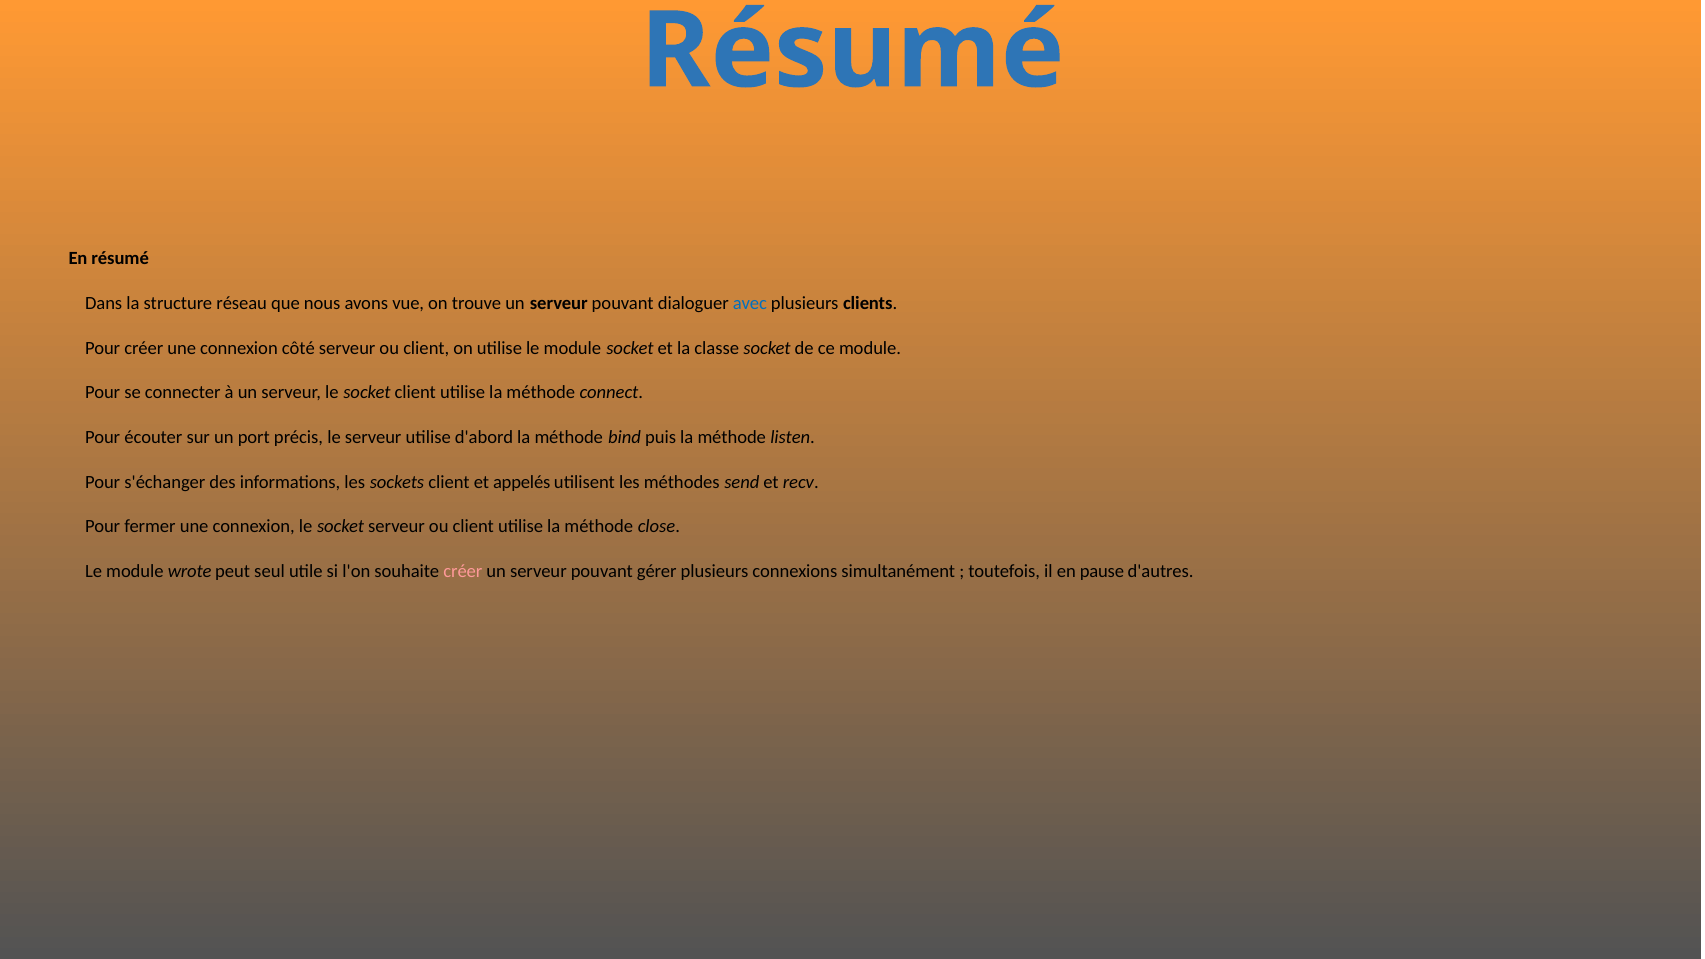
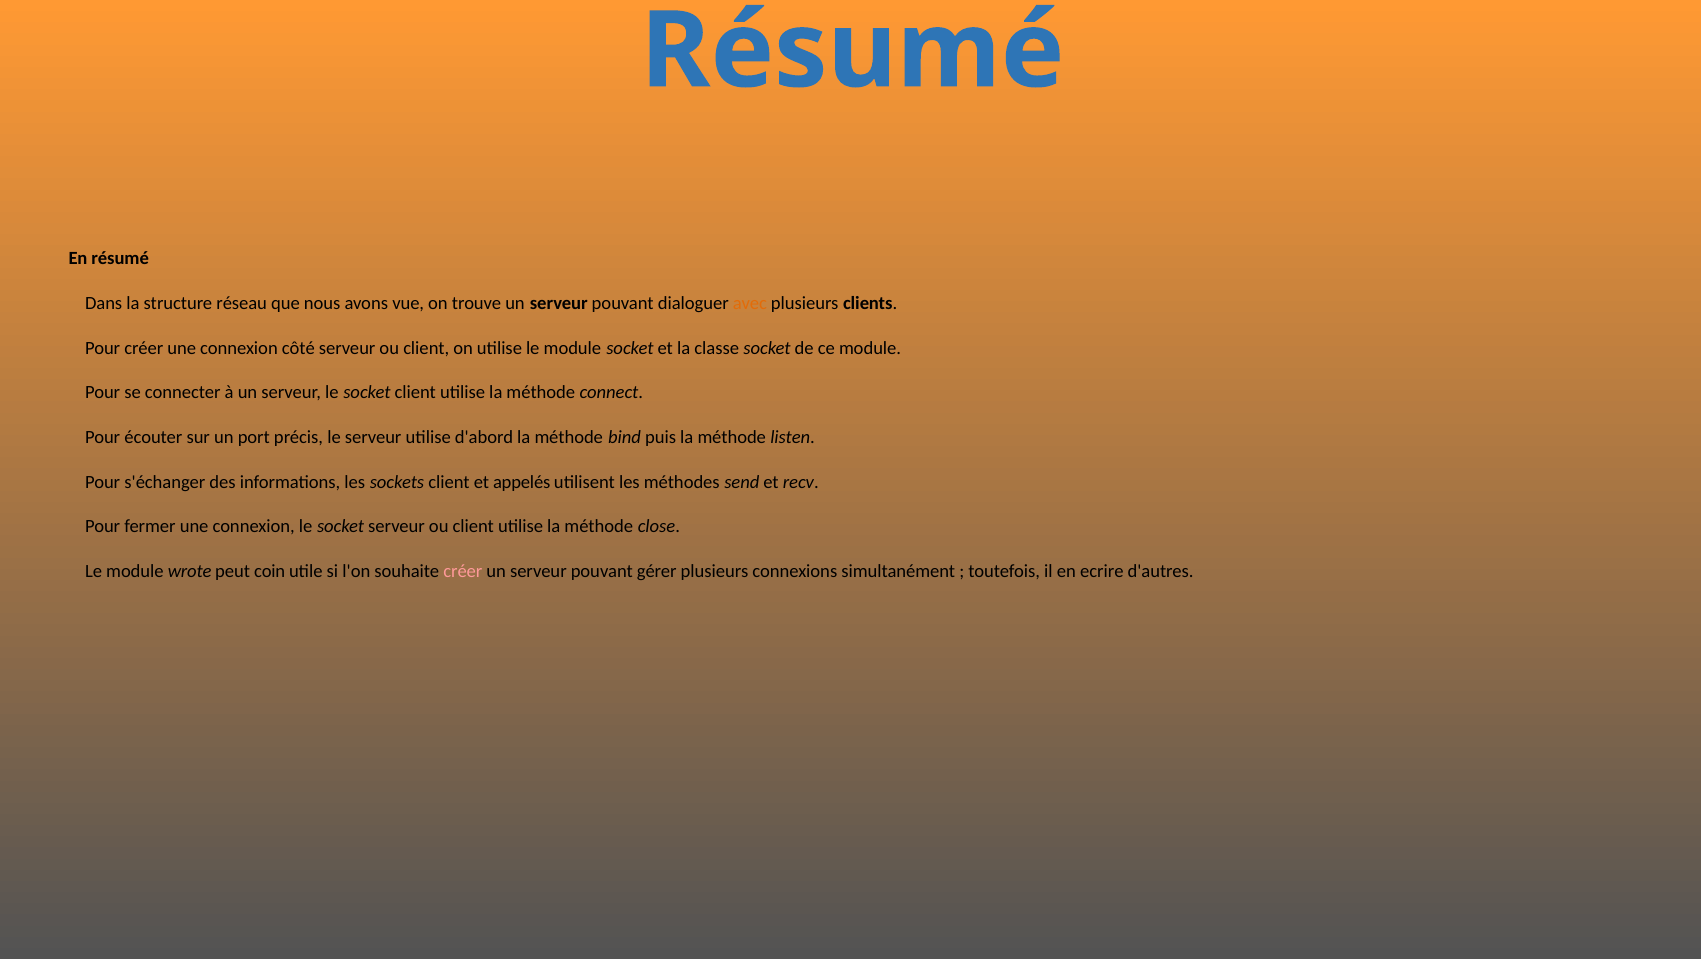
avec colour: blue -> orange
seul: seul -> coin
pause: pause -> ecrire
